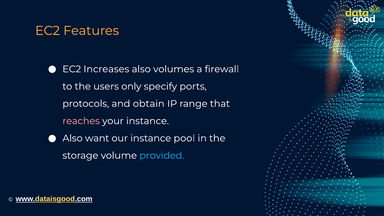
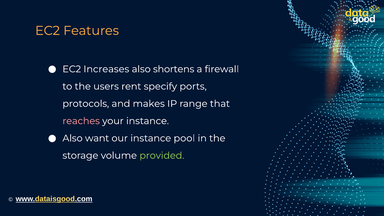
volumes: volumes -> shortens
only: only -> rent
obtain: obtain -> makes
provided colour: light blue -> light green
